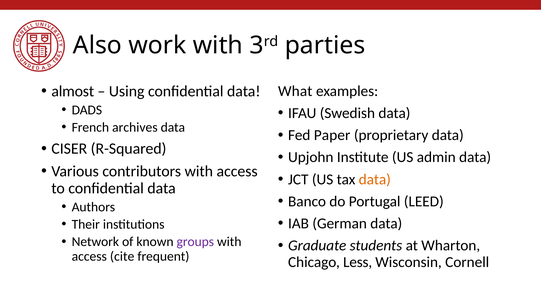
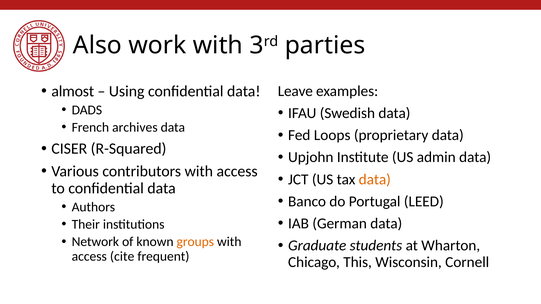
What: What -> Leave
Paper: Paper -> Loops
groups colour: purple -> orange
Less: Less -> This
